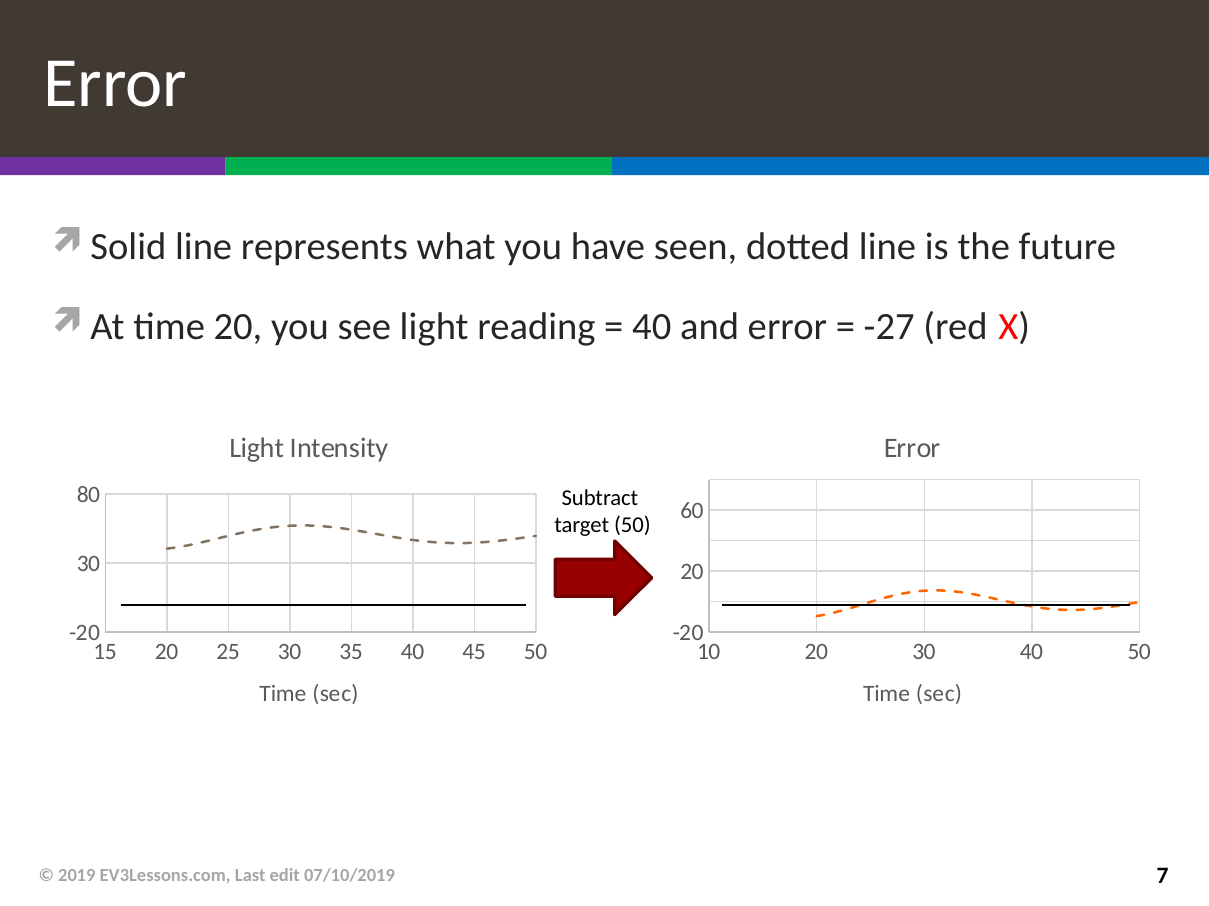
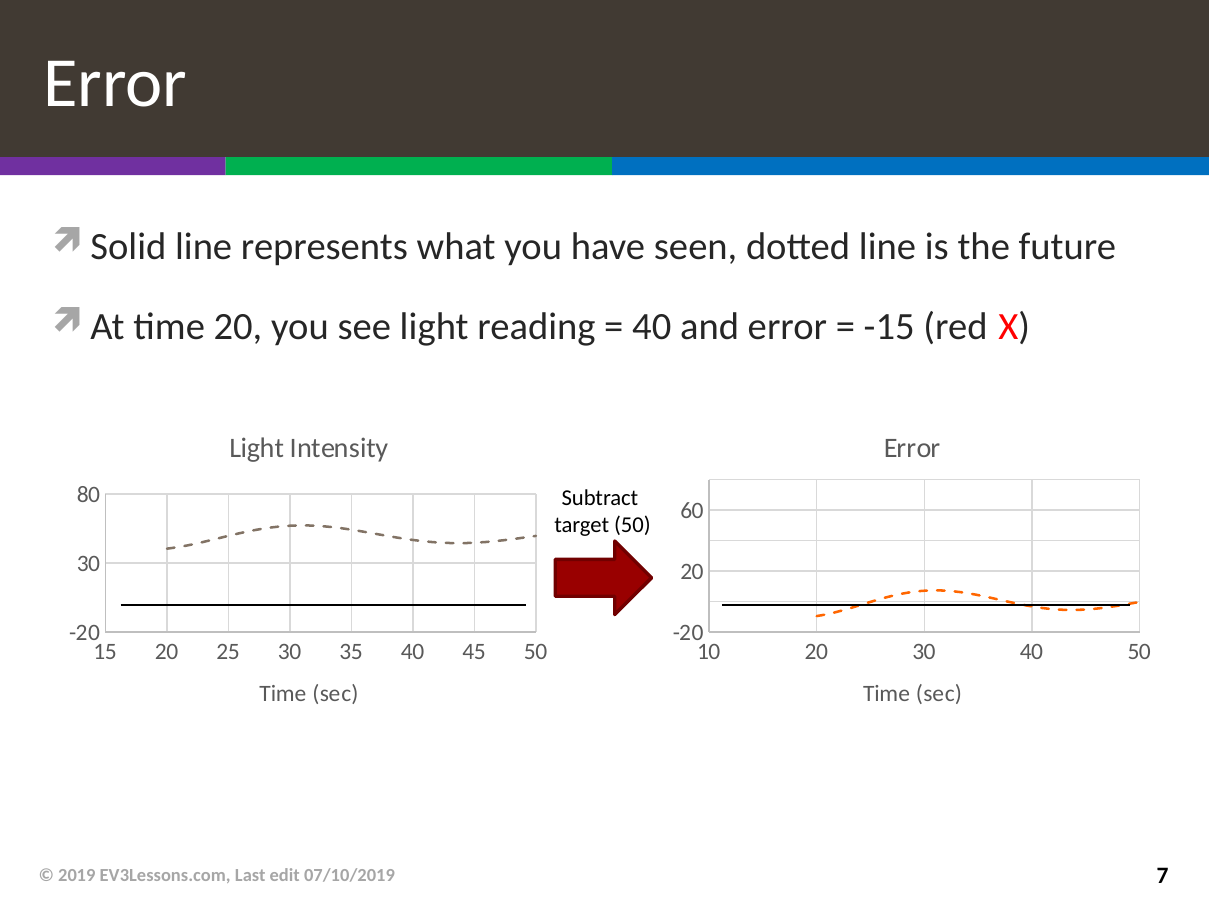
-27: -27 -> -15
